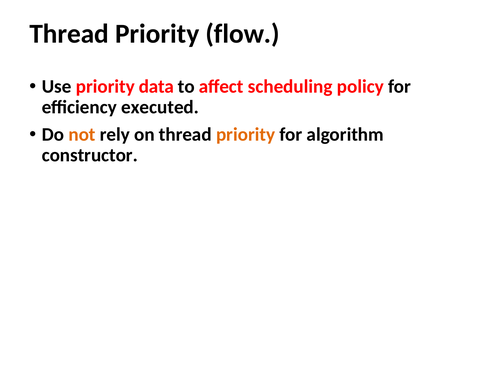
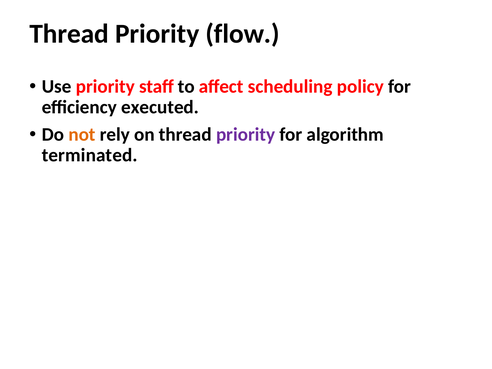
data: data -> staff
priority at (246, 135) colour: orange -> purple
constructor: constructor -> terminated
